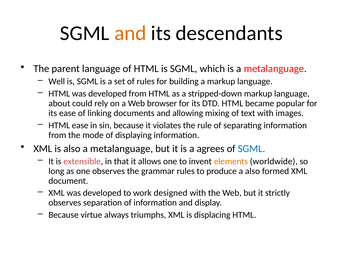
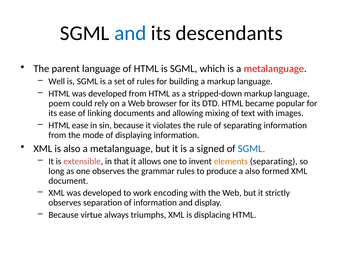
and at (130, 33) colour: orange -> blue
about: about -> poem
agrees: agrees -> signed
elements worldwide: worldwide -> separating
designed: designed -> encoding
